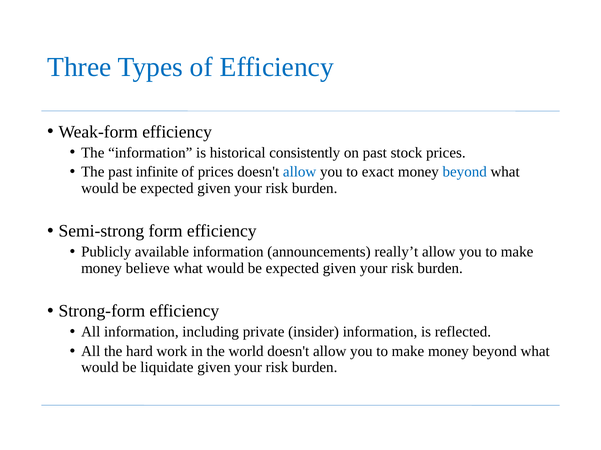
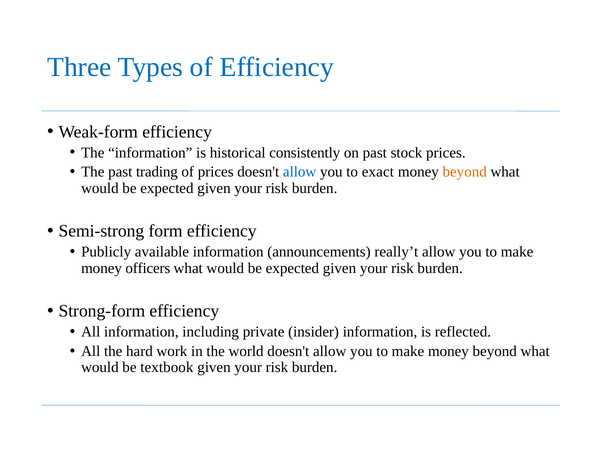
infinite: infinite -> trading
beyond at (465, 172) colour: blue -> orange
believe: believe -> officers
liquidate: liquidate -> textbook
